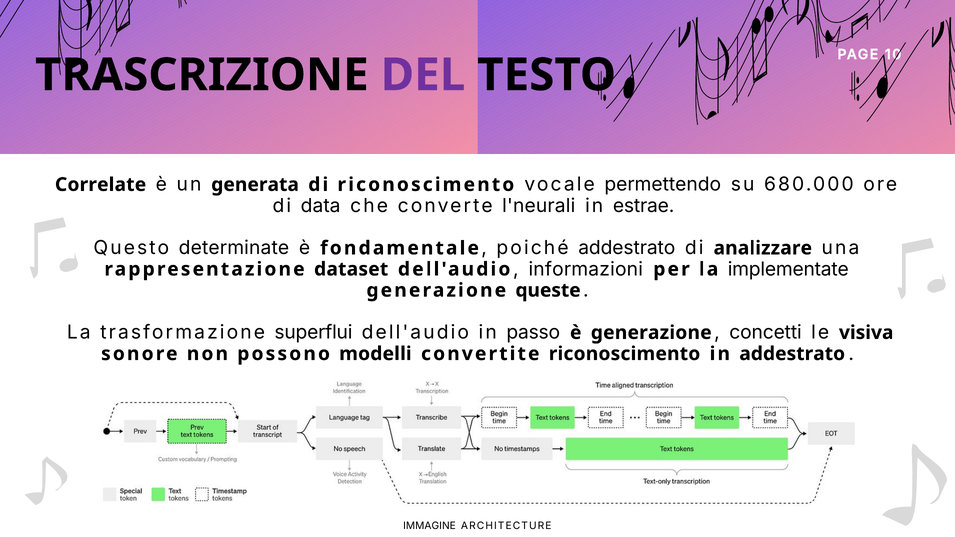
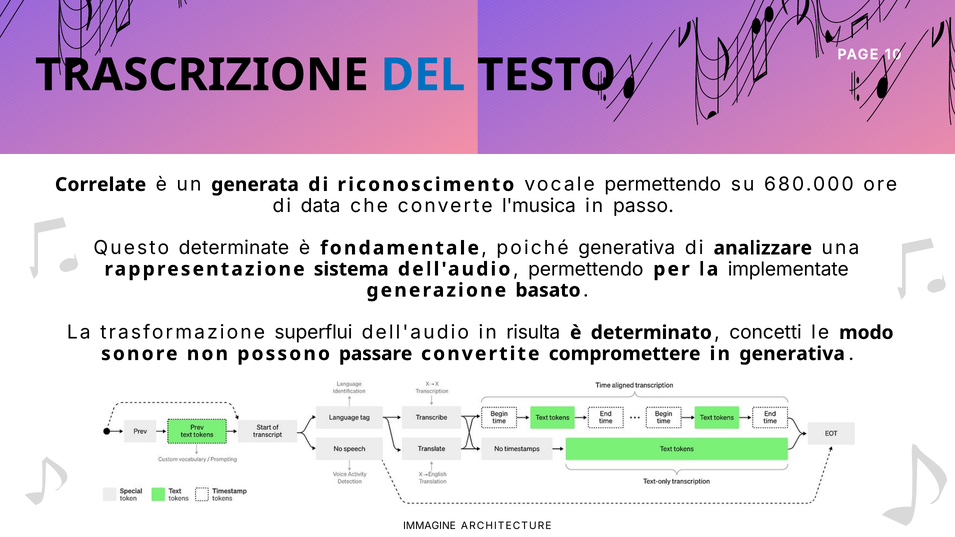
DEL colour: purple -> blue
l'neurali: l'neurali -> l'musica
estrae: estrae -> passo
poiché addestrato: addestrato -> generativa
dataset: dataset -> sistema
informazioni at (586, 269): informazioni -> permettendo
queste: queste -> basato
passo: passo -> risulta
è generazione: generazione -> determinato
visiva: visiva -> modo
modelli: modelli -> passare
convertite riconoscimento: riconoscimento -> compromettere
in addestrato: addestrato -> generativa
